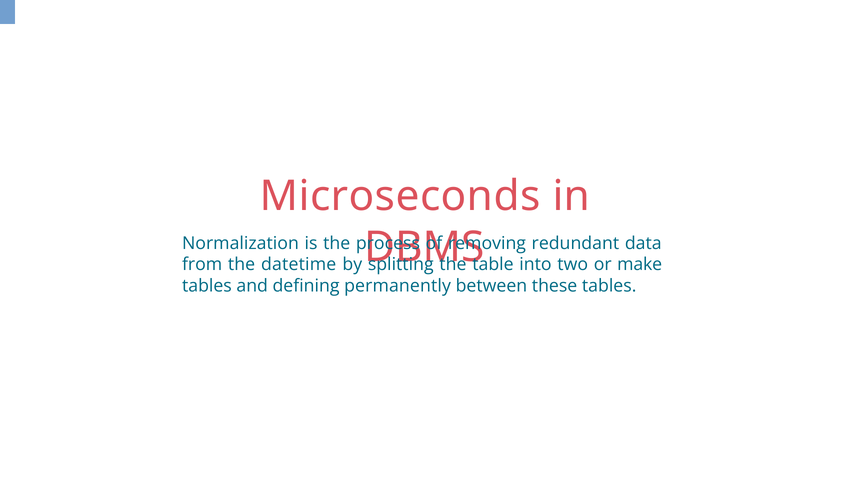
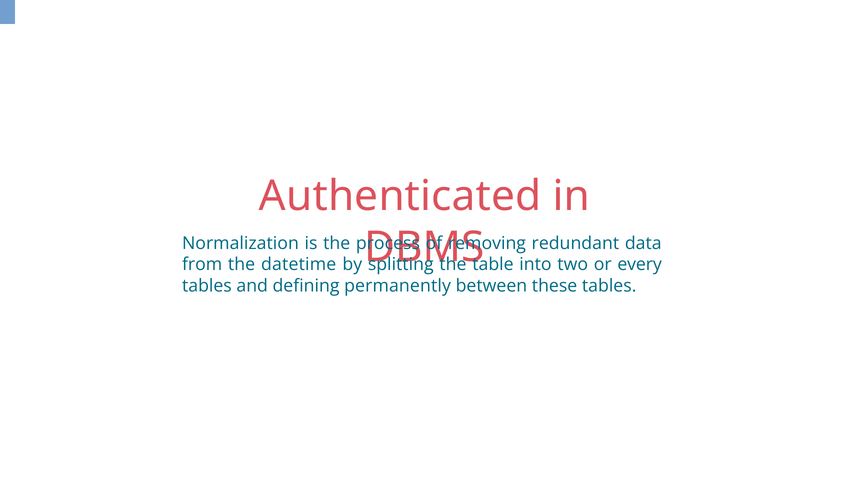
Microseconds: Microseconds -> Authenticated
make: make -> every
